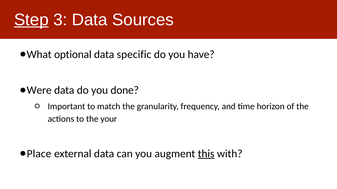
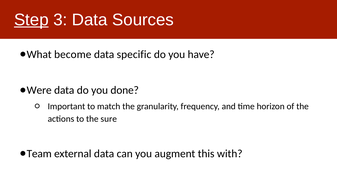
optional: optional -> become
your: your -> sure
Place: Place -> Team
this underline: present -> none
